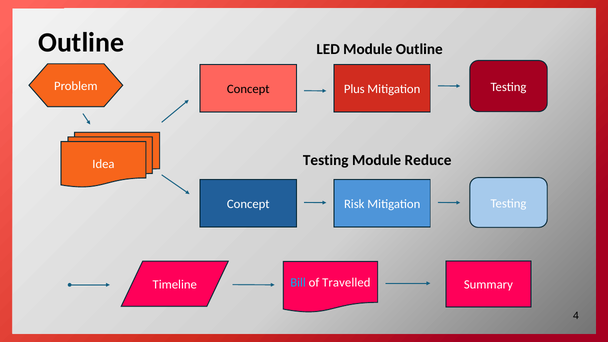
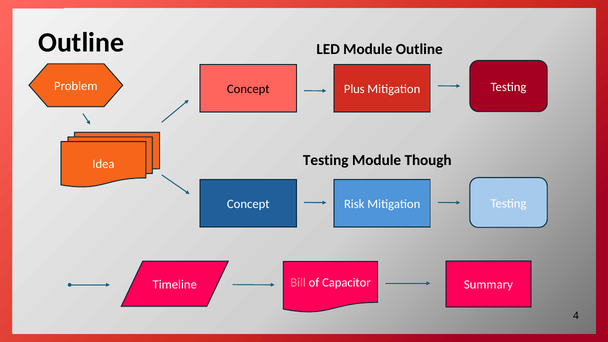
Reduce: Reduce -> Though
Bill colour: light blue -> pink
Travelled: Travelled -> Capacitor
